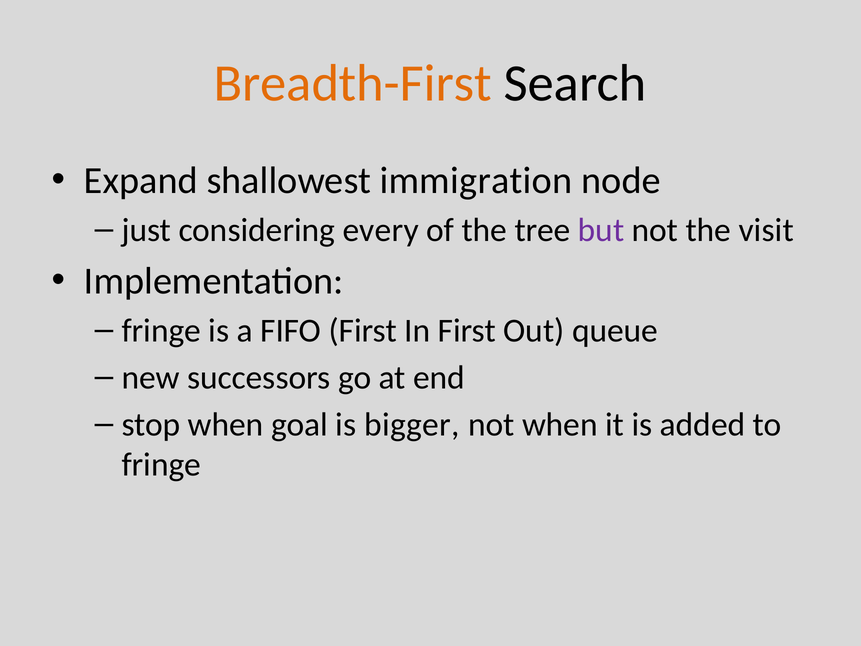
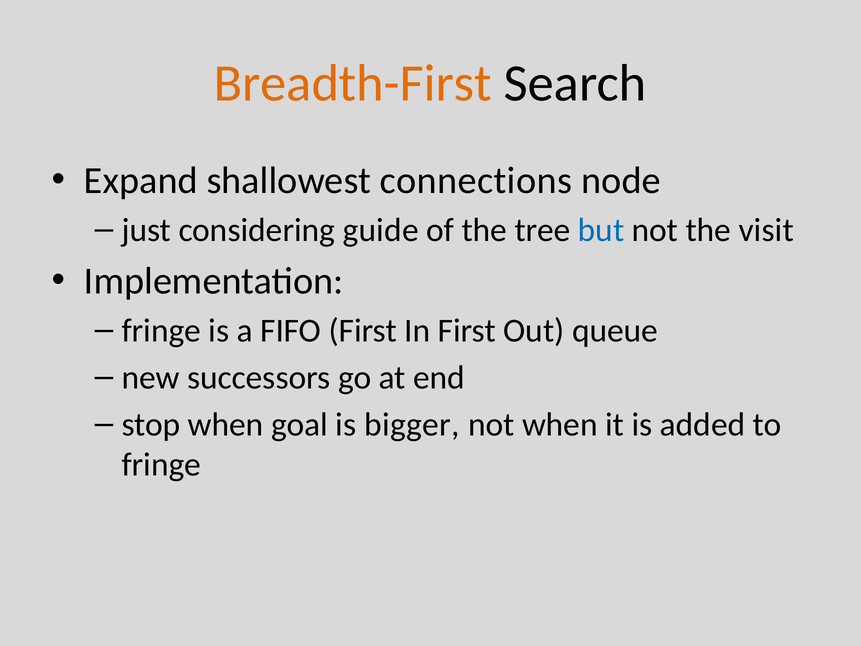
immigration: immigration -> connections
every: every -> guide
but colour: purple -> blue
